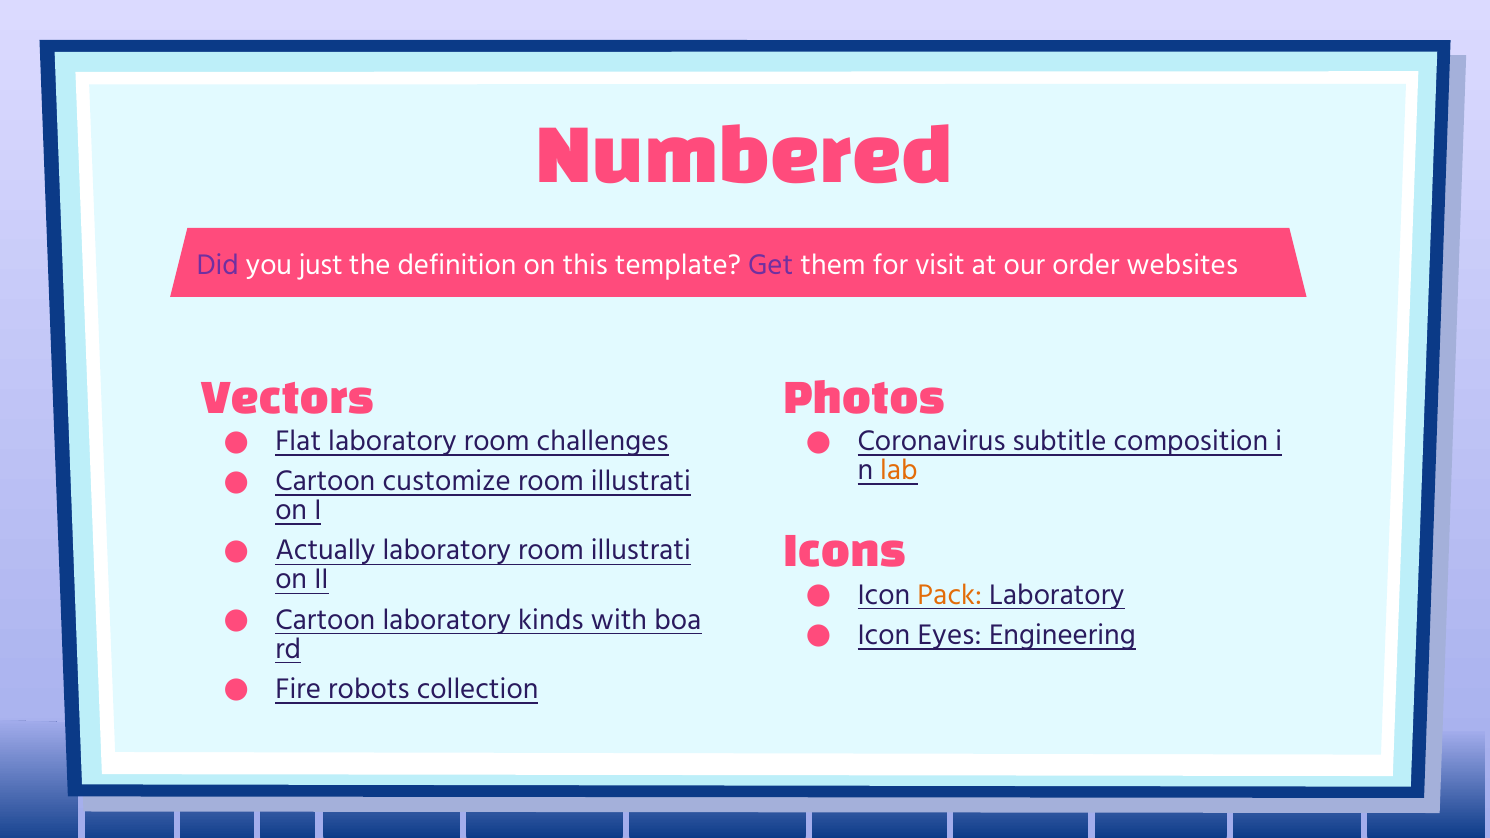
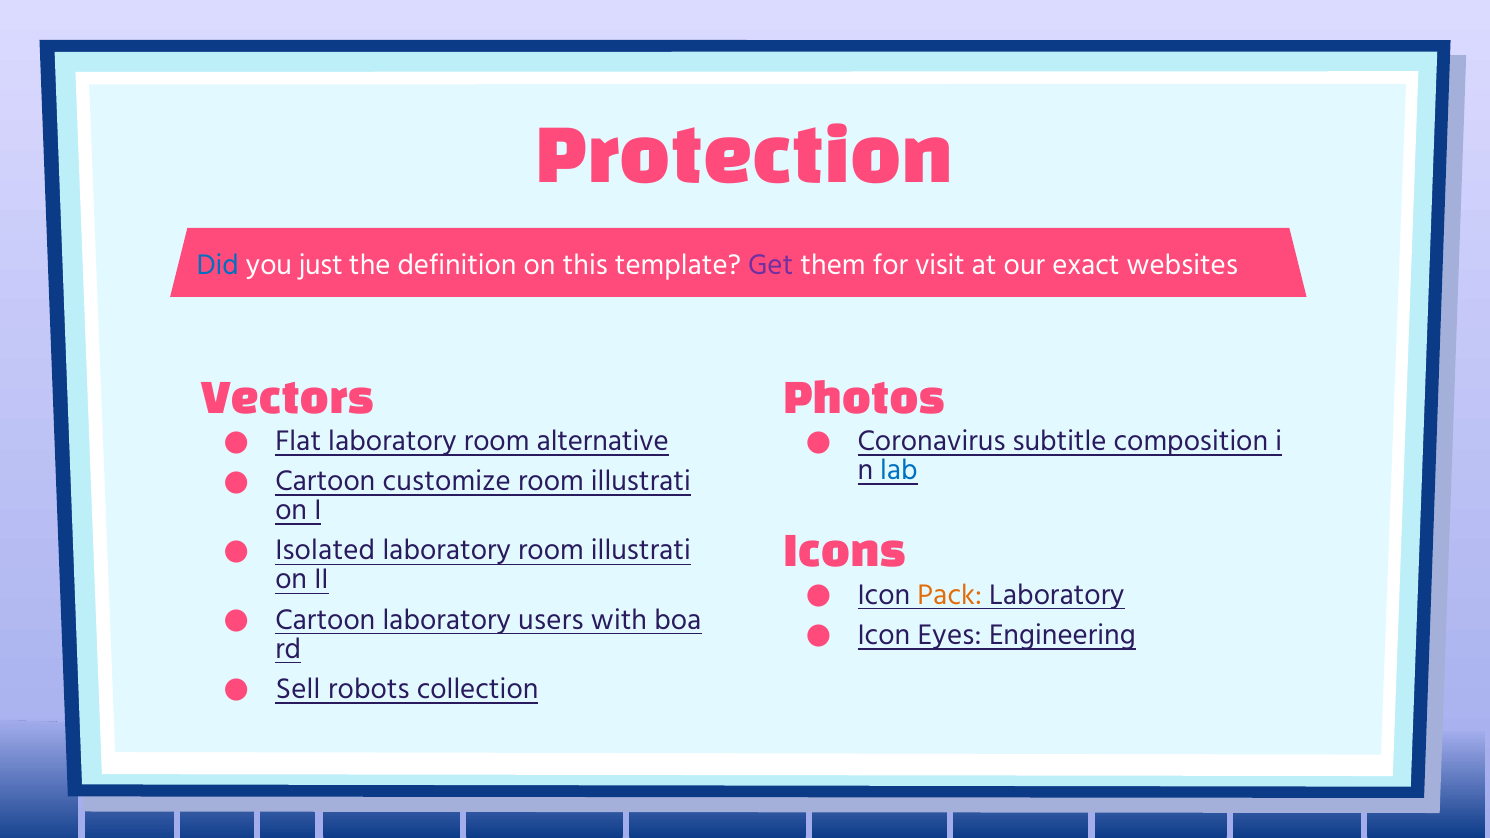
Numbered: Numbered -> Protection
Did colour: purple -> blue
order: order -> exact
challenges: challenges -> alternative
lab colour: orange -> blue
Actually: Actually -> Isolated
kinds: kinds -> users
Fire: Fire -> Sell
